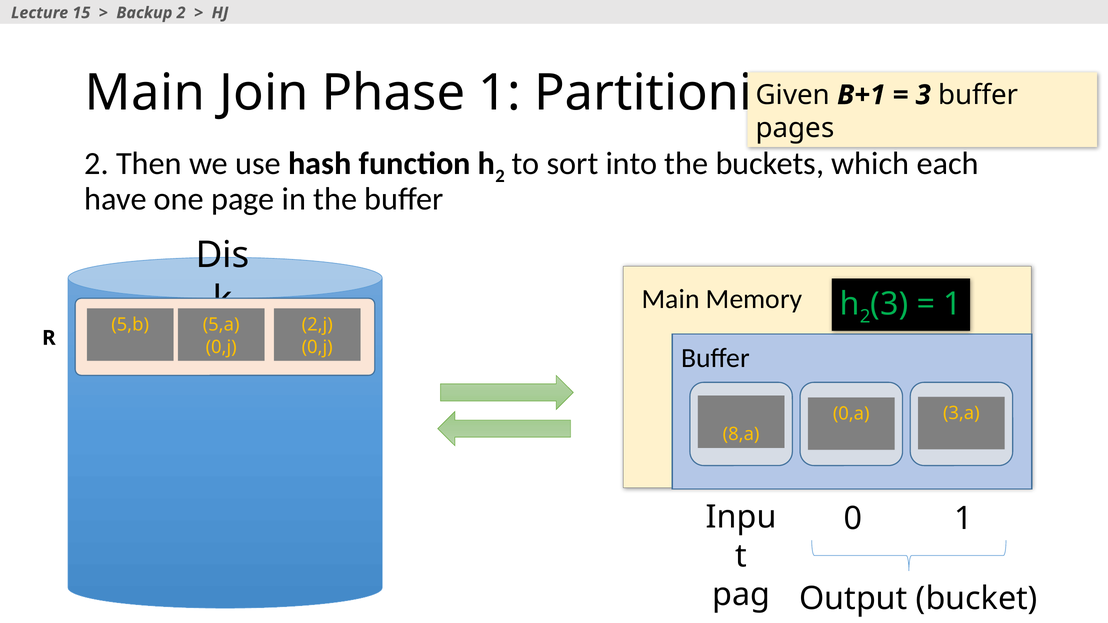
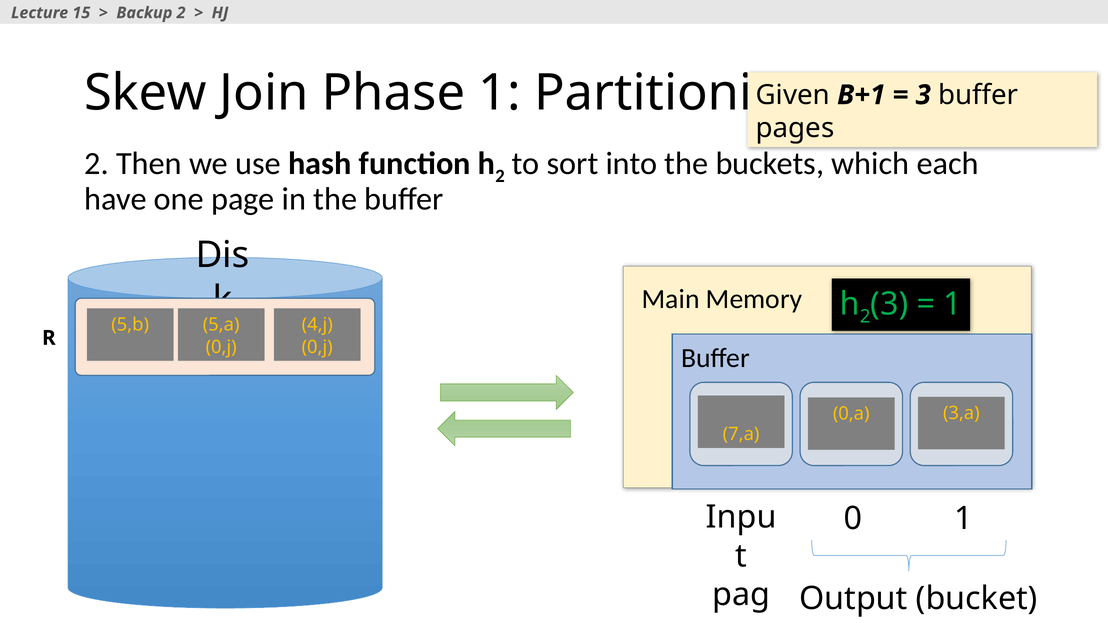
Main at (145, 93): Main -> Skew
2,j: 2,j -> 4,j
8,a: 8,a -> 7,a
